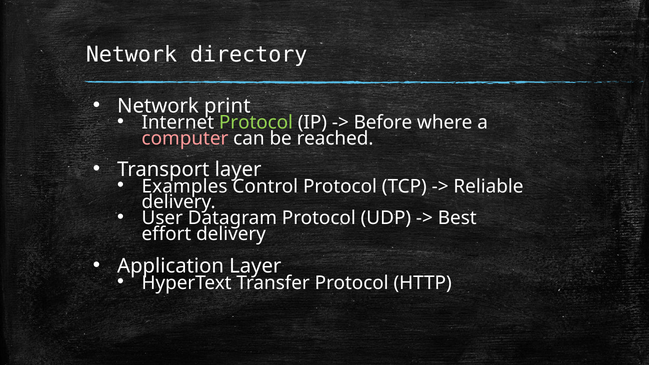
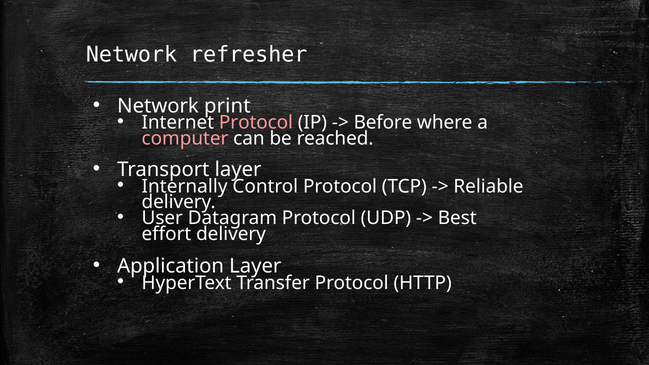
directory: directory -> refresher
Protocol at (256, 123) colour: light green -> pink
Examples: Examples -> Internally
